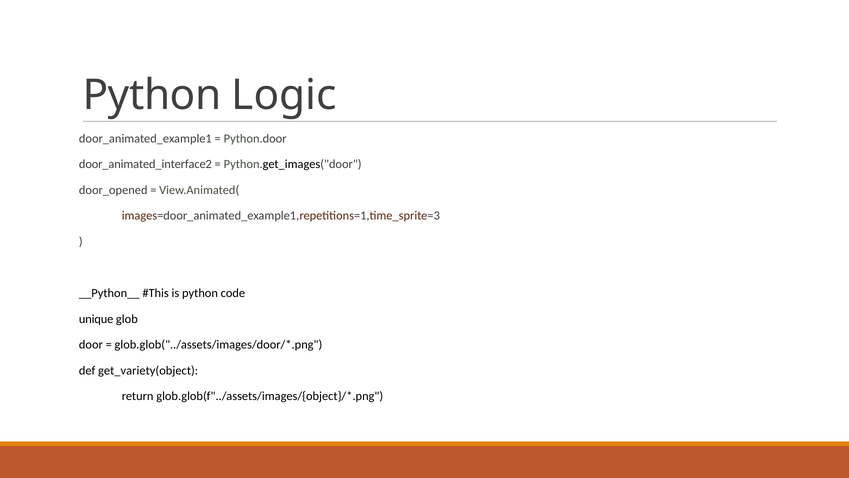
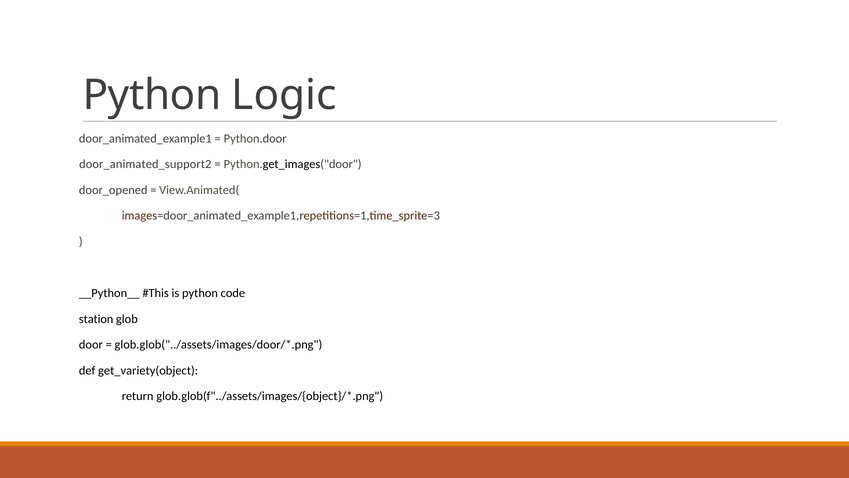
door_animated_interface2: door_animated_interface2 -> door_animated_support2
unique: unique -> station
